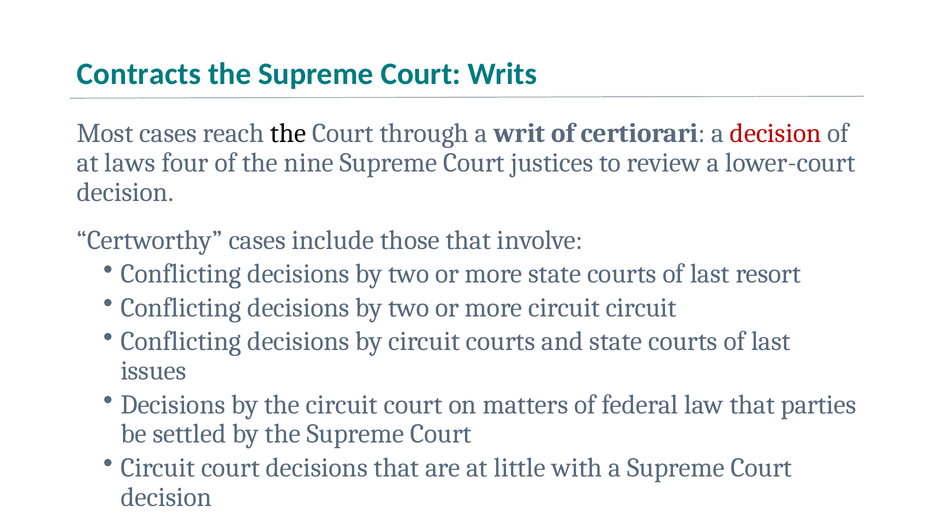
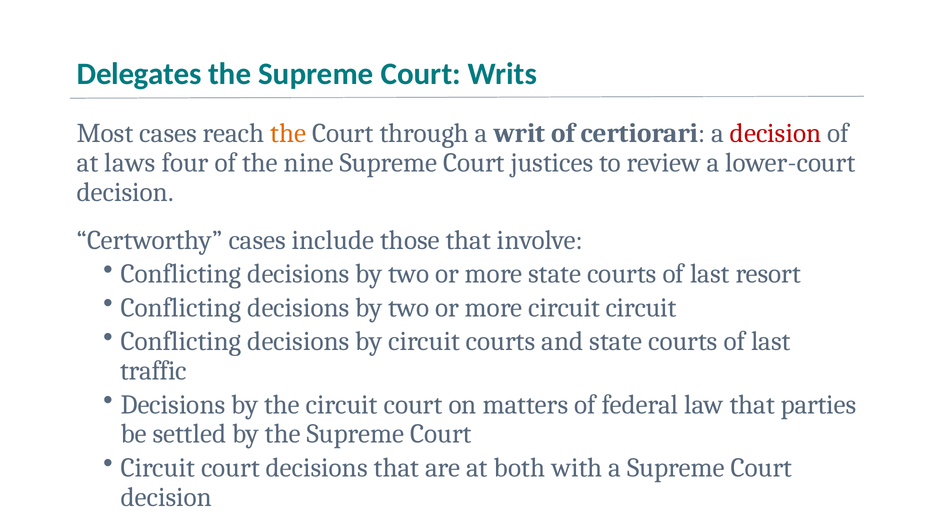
Contracts: Contracts -> Delegates
the at (288, 133) colour: black -> orange
issues: issues -> traffic
little: little -> both
